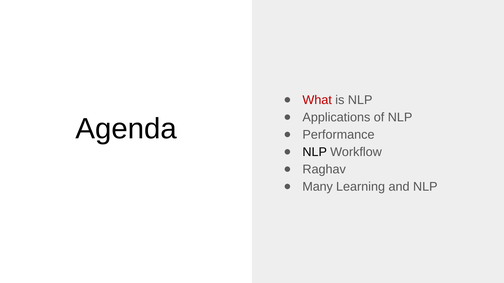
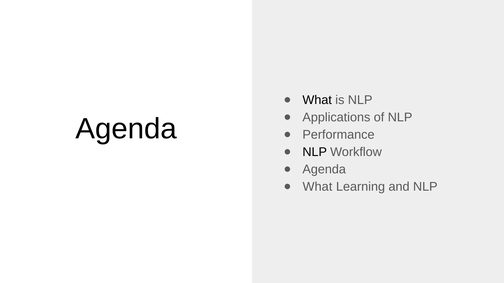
What at (317, 100) colour: red -> black
Raghav at (324, 170): Raghav -> Agenda
Many at (318, 187): Many -> What
